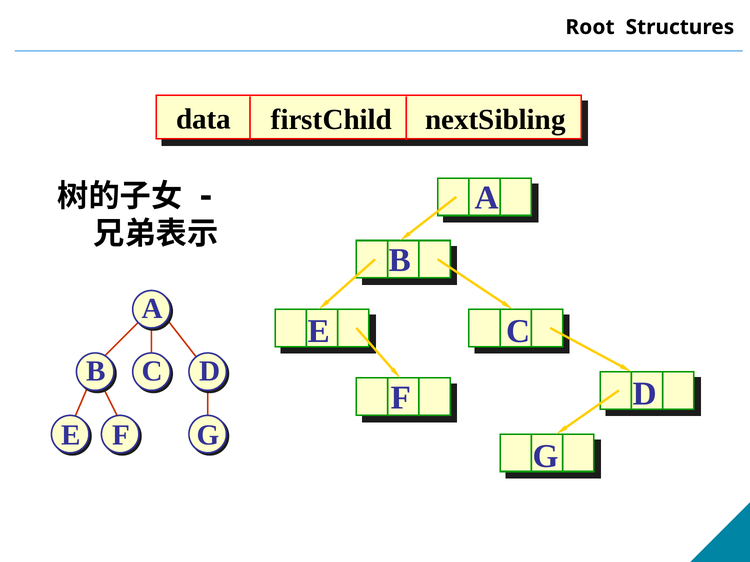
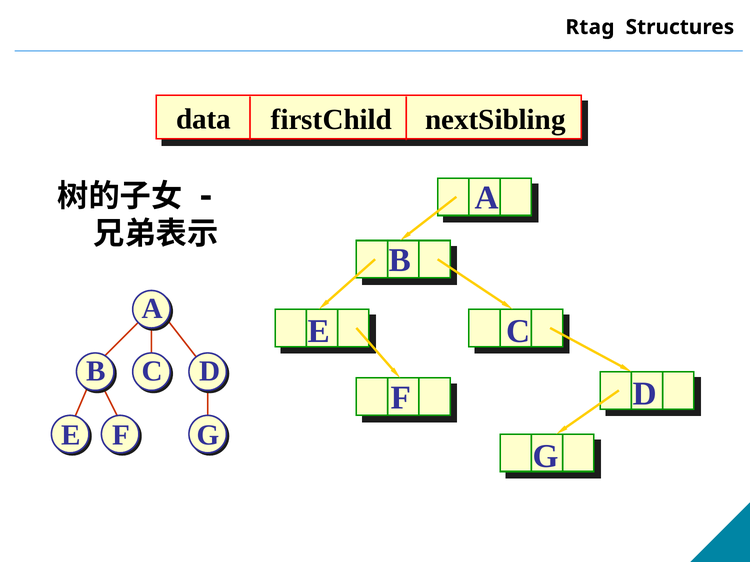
Root: Root -> Rtag
